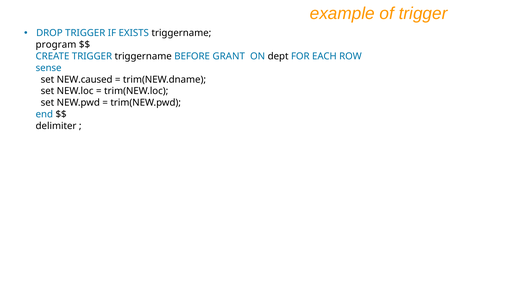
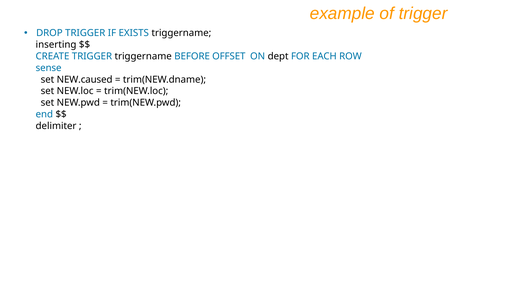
program: program -> inserting
GRANT: GRANT -> OFFSET
